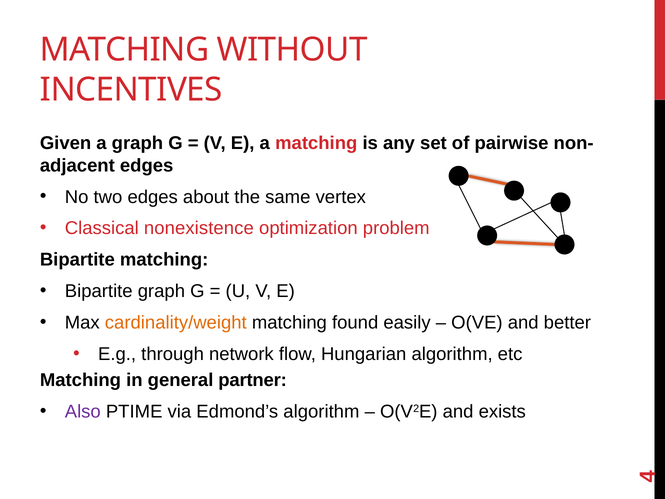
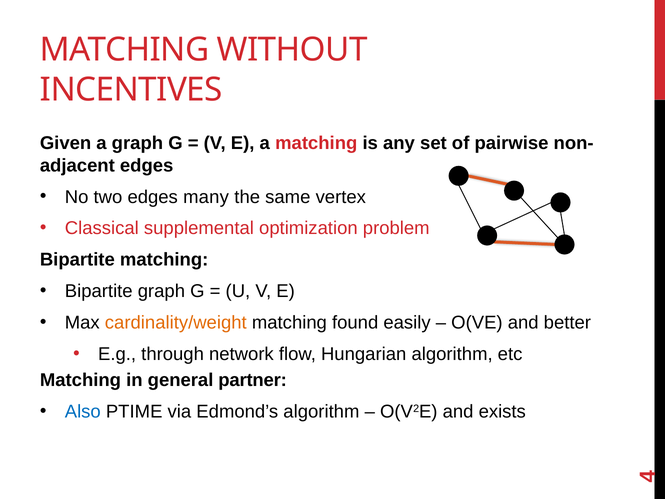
about: about -> many
nonexistence: nonexistence -> supplemental
Also colour: purple -> blue
